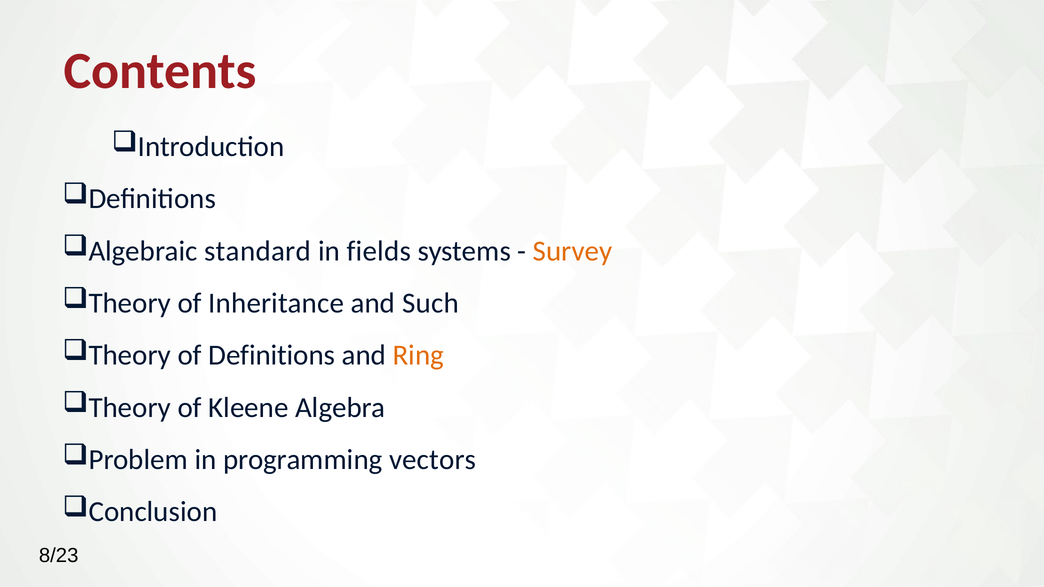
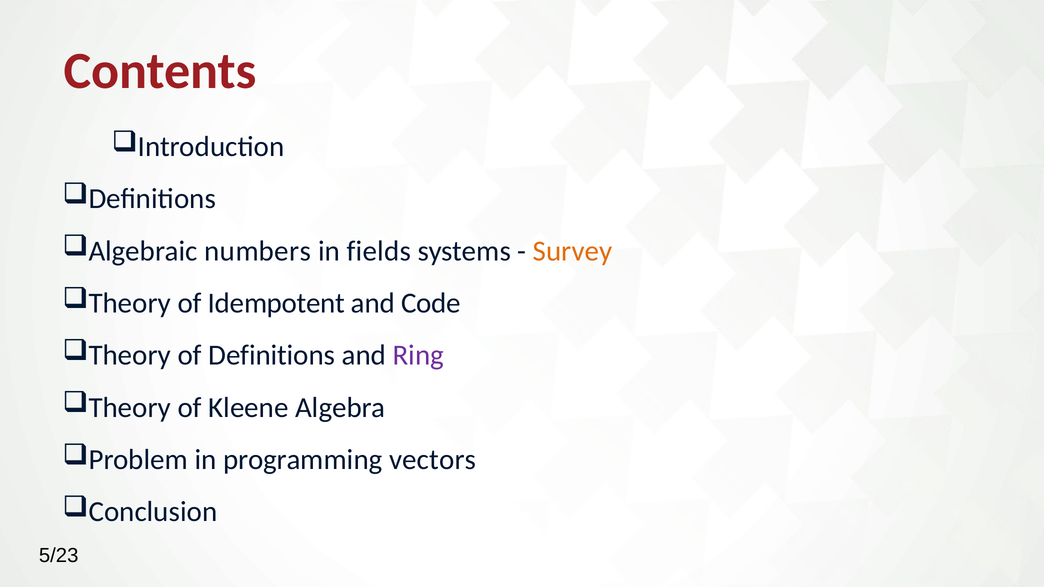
standard: standard -> numbers
Inheritance: Inheritance -> Idempotent
Such: Such -> Code
Ring colour: orange -> purple
8/23: 8/23 -> 5/23
